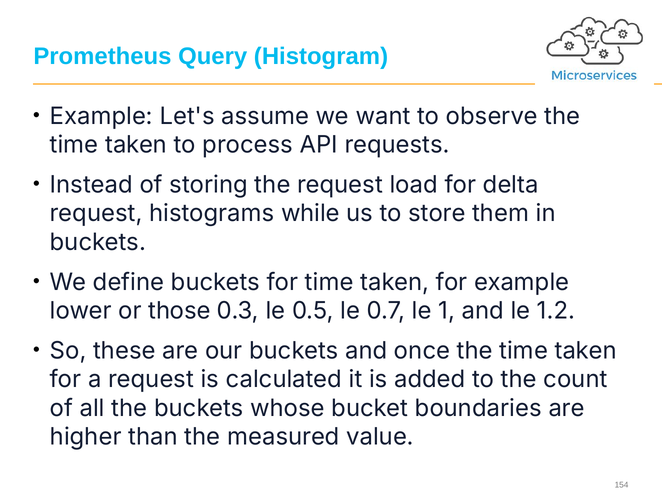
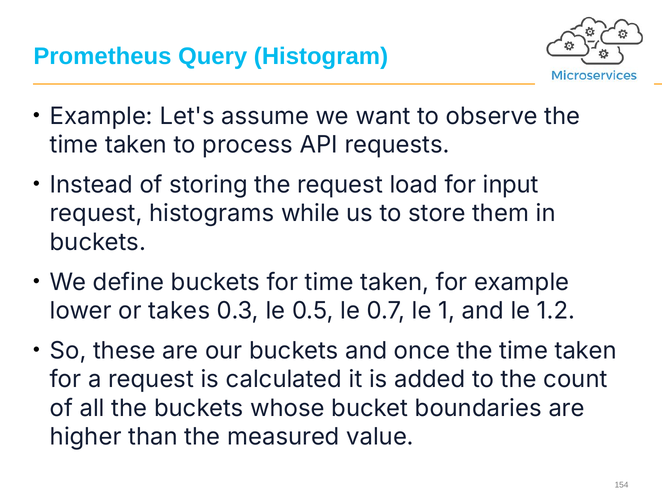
delta: delta -> input
those: those -> takes
